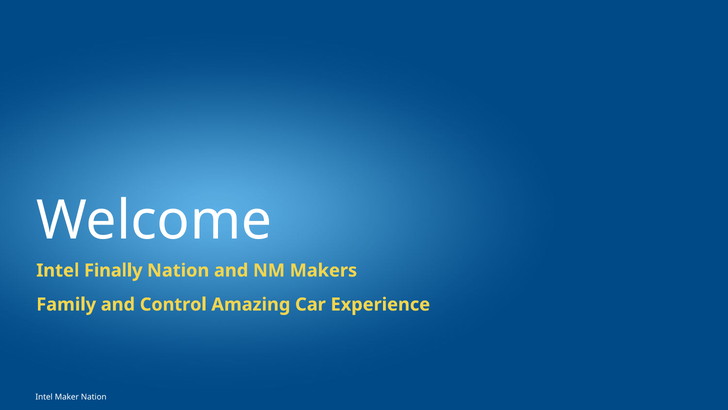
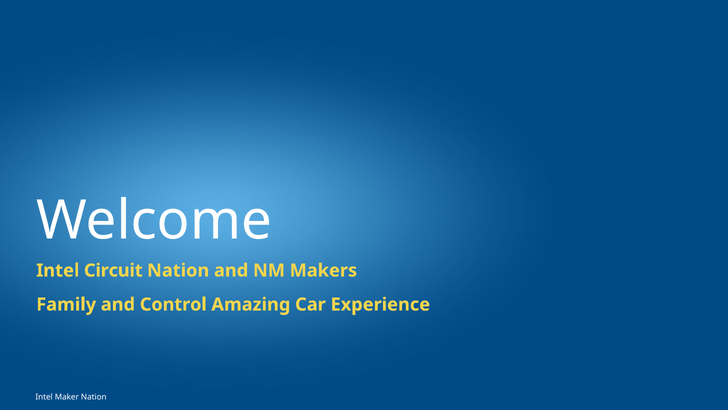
Finally: Finally -> Circuit
